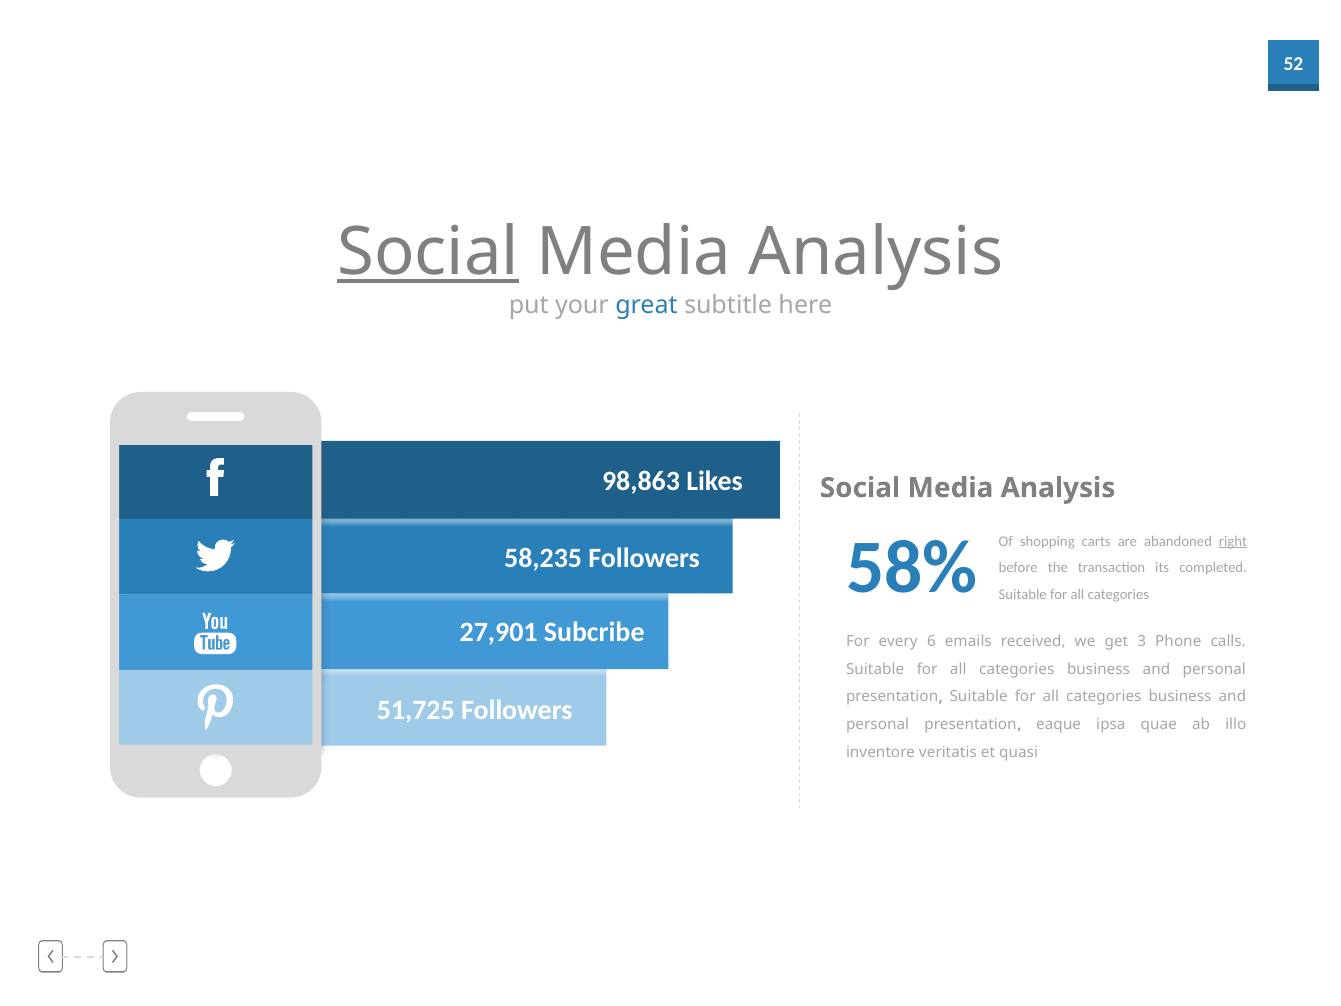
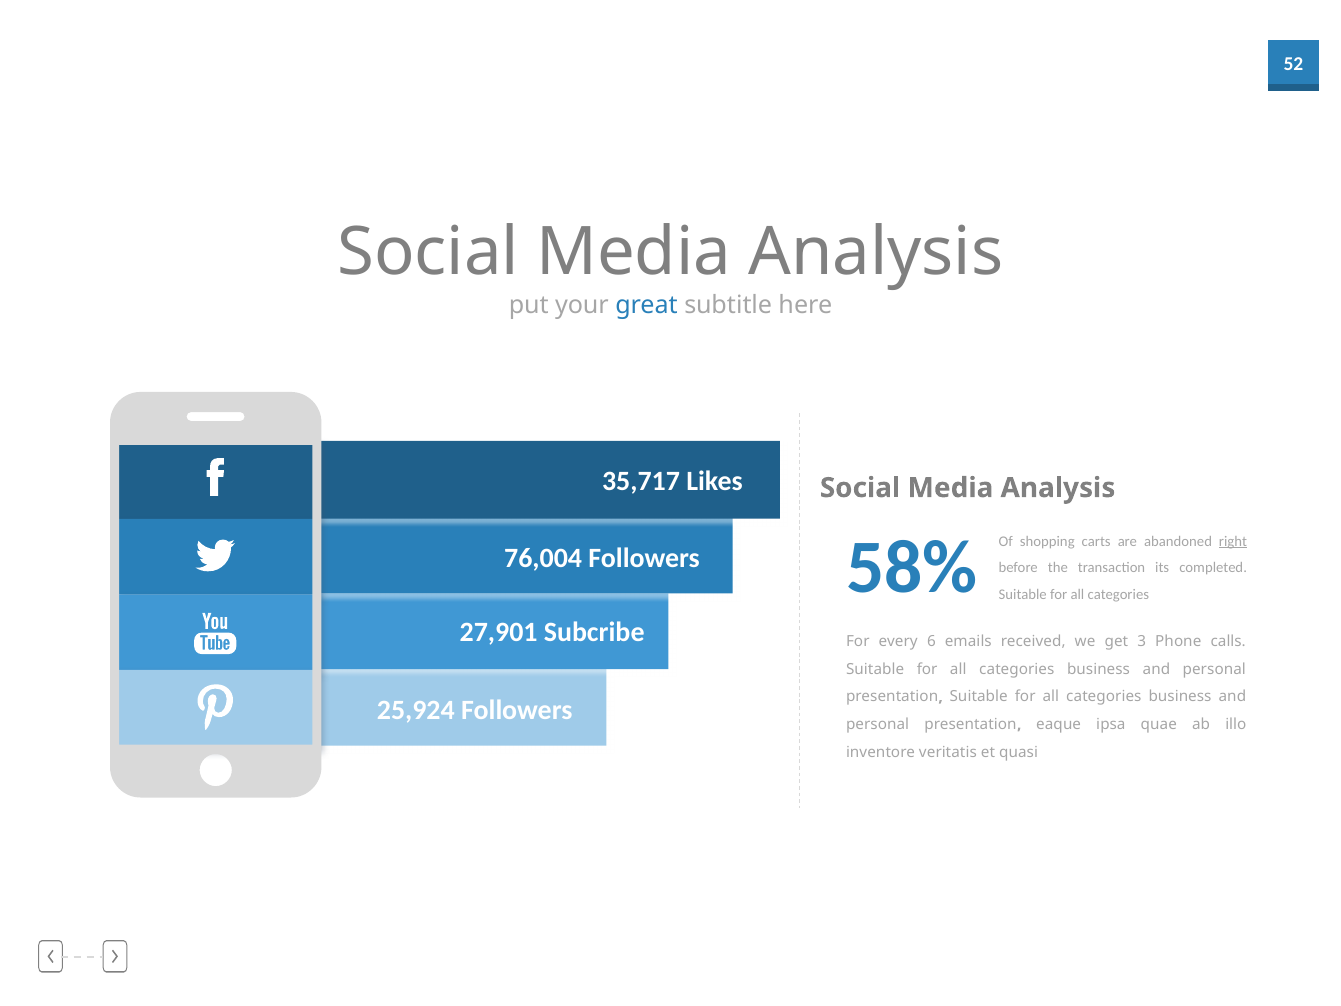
Social at (428, 252) underline: present -> none
98,863: 98,863 -> 35,717
58,235: 58,235 -> 76,004
51,725: 51,725 -> 25,924
